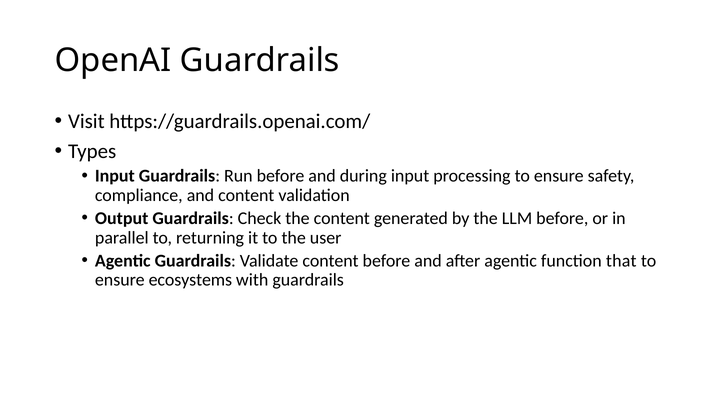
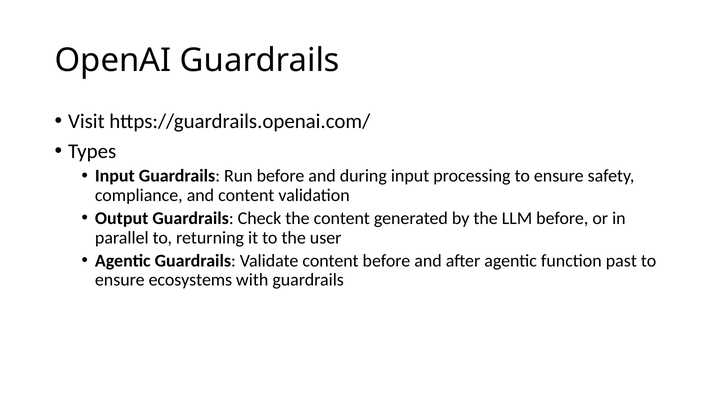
that: that -> past
